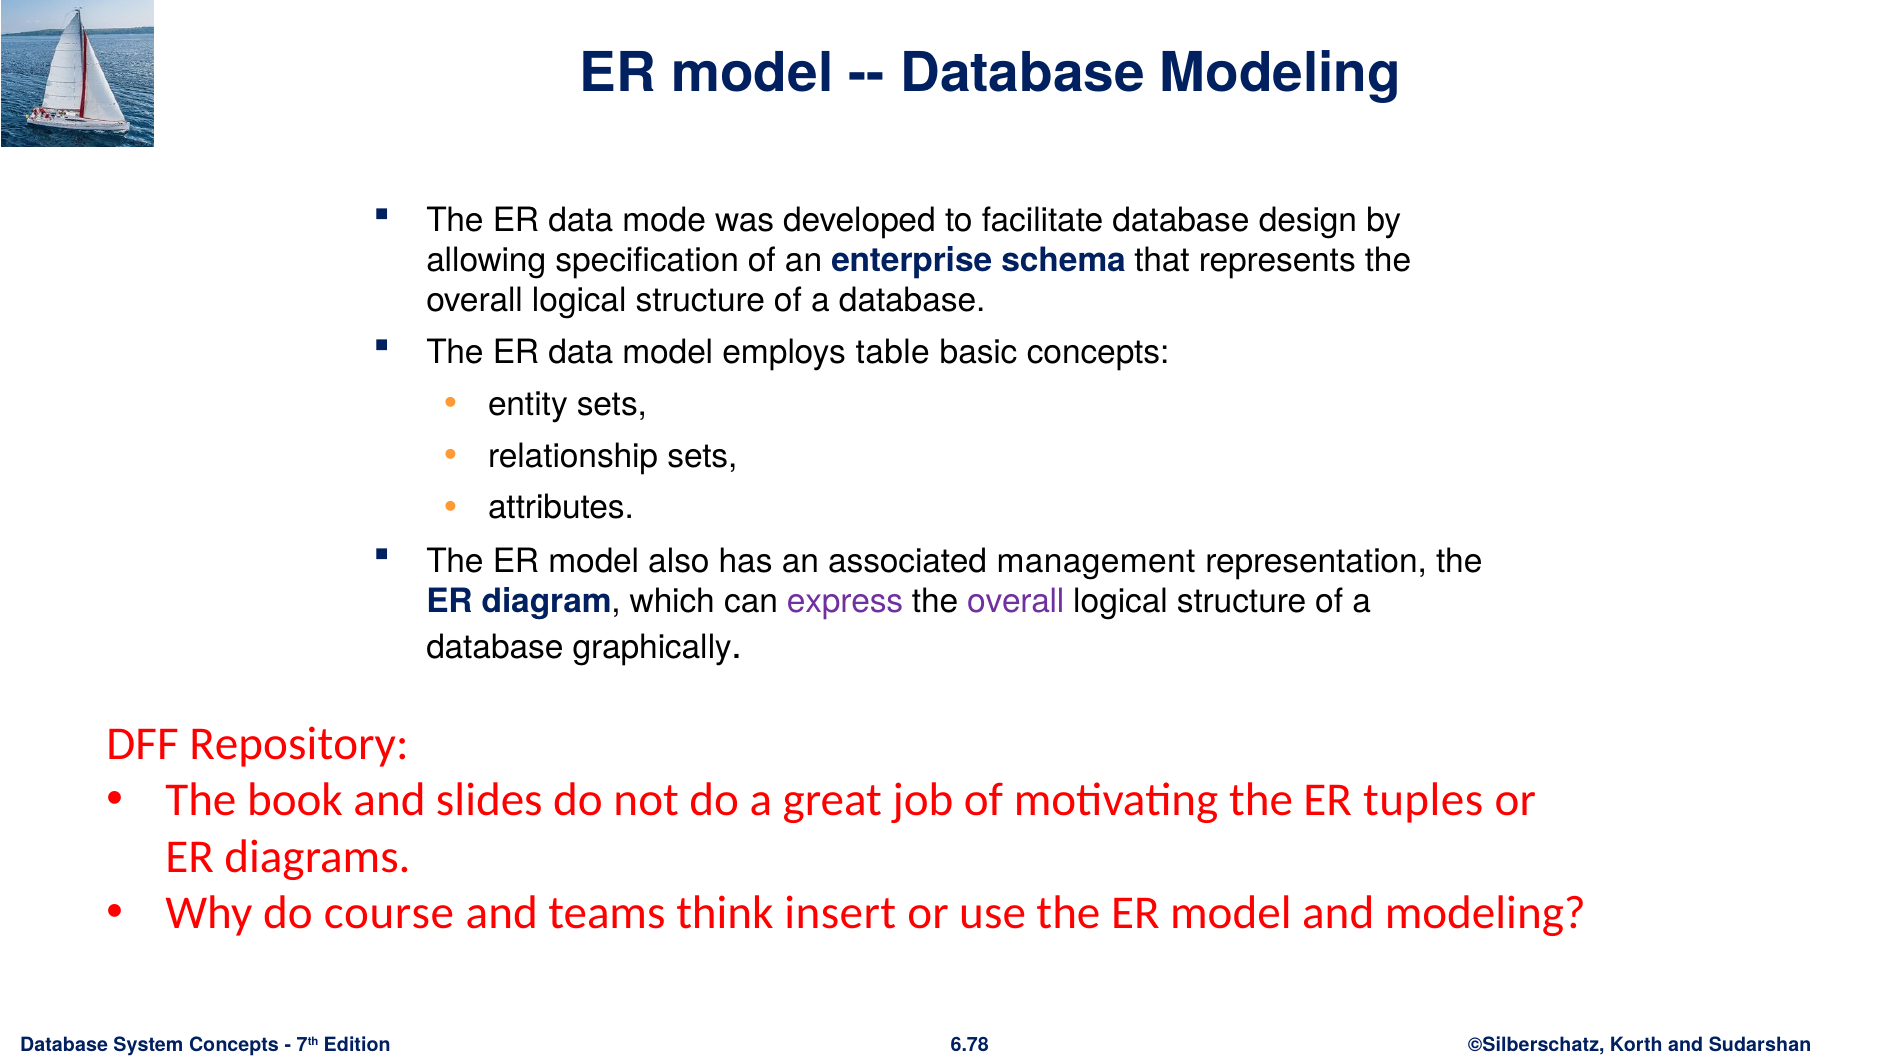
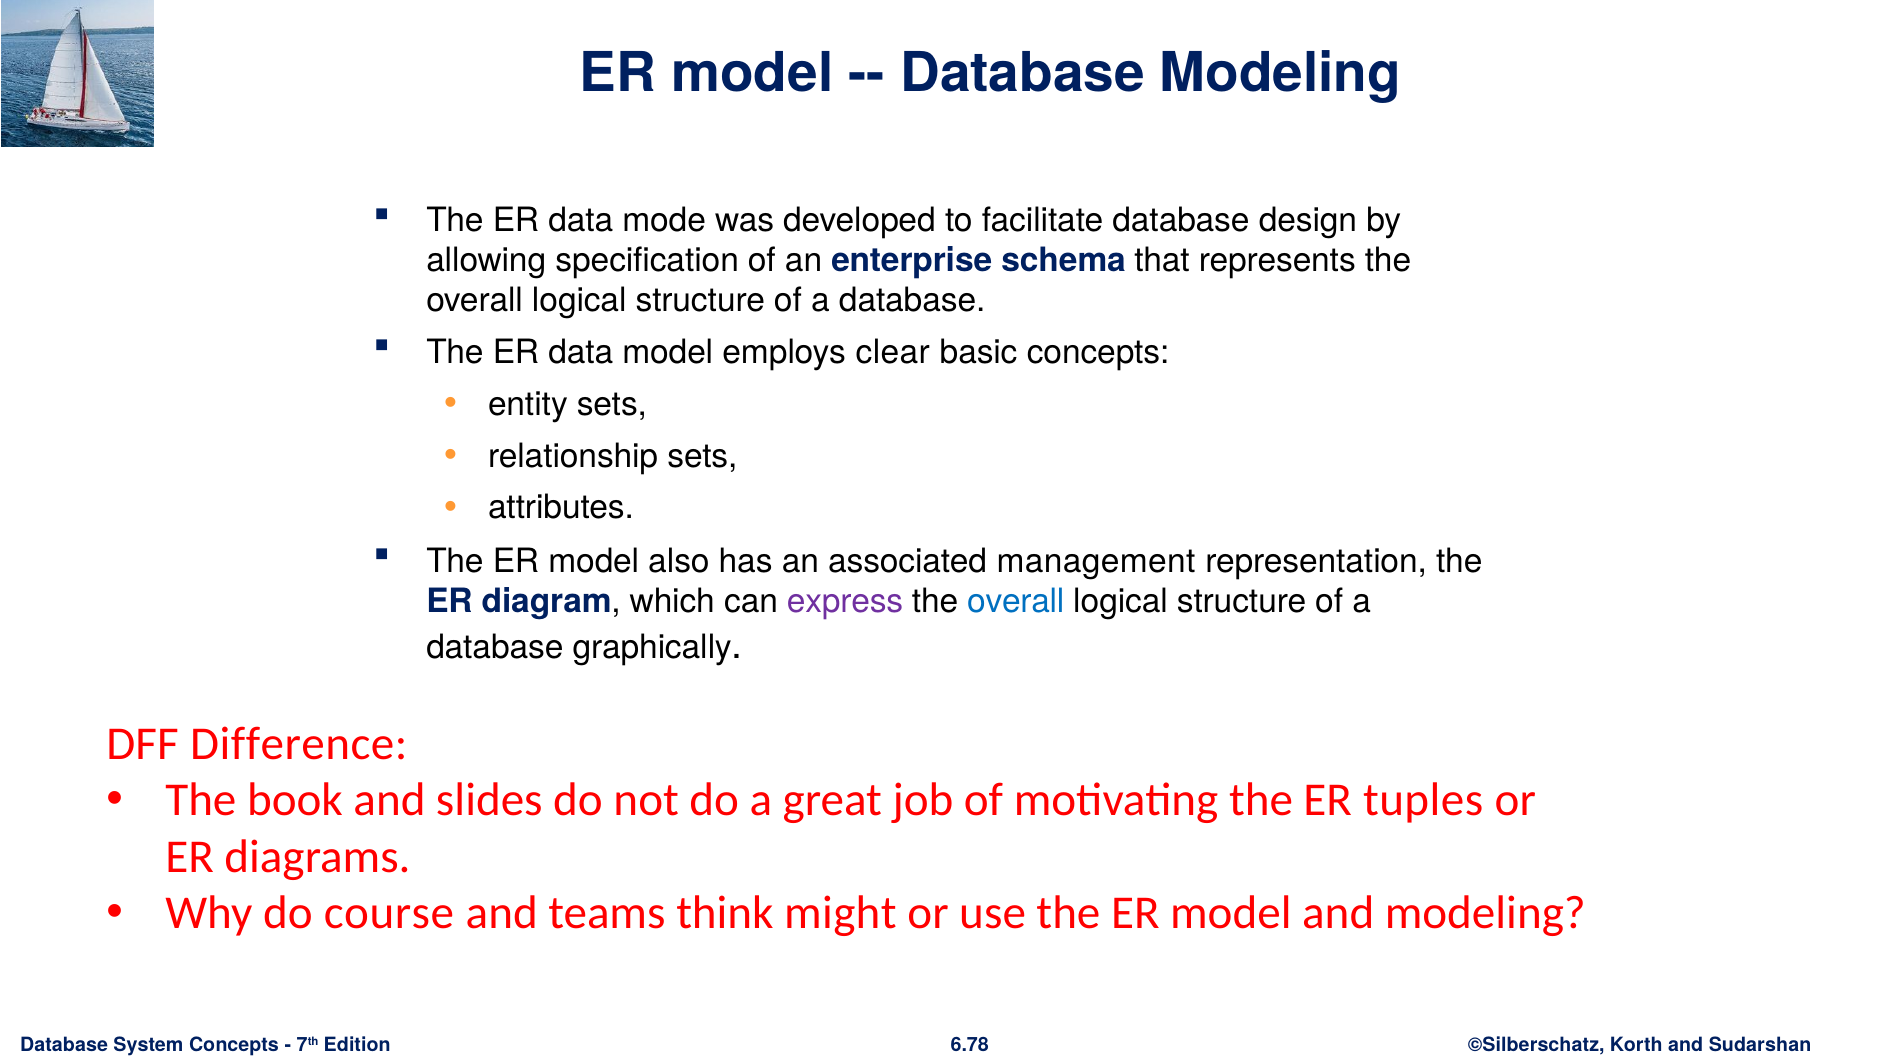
table: table -> clear
overall at (1016, 602) colour: purple -> blue
Repository: Repository -> Difference
insert: insert -> might
